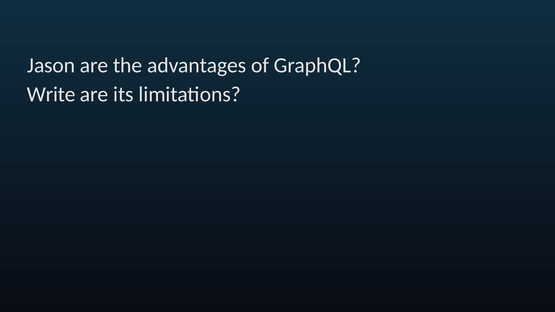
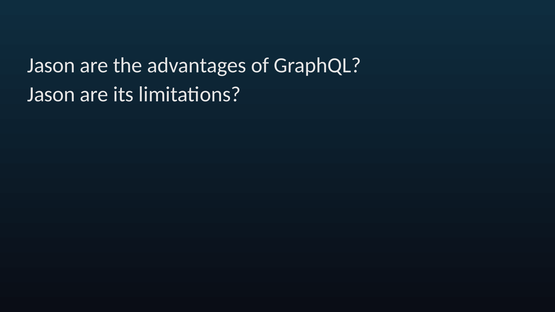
Write at (51, 95): Write -> Jason
